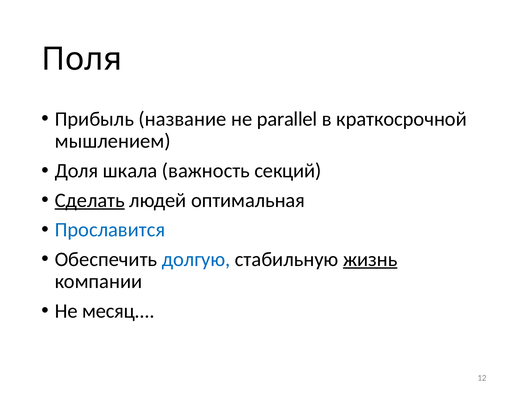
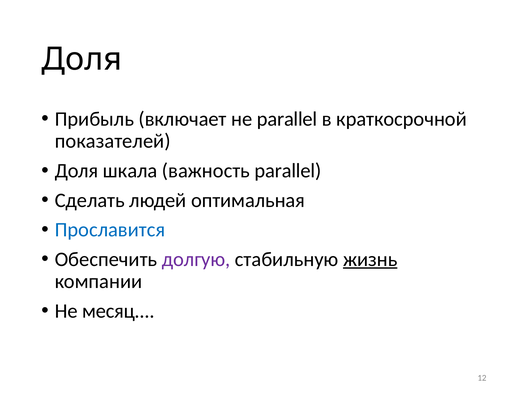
Поля at (82, 59): Поля -> Доля
название: название -> включает
мышлением: мышлением -> показателей
важность секций: секций -> parallel
Сделать underline: present -> none
долгую colour: blue -> purple
